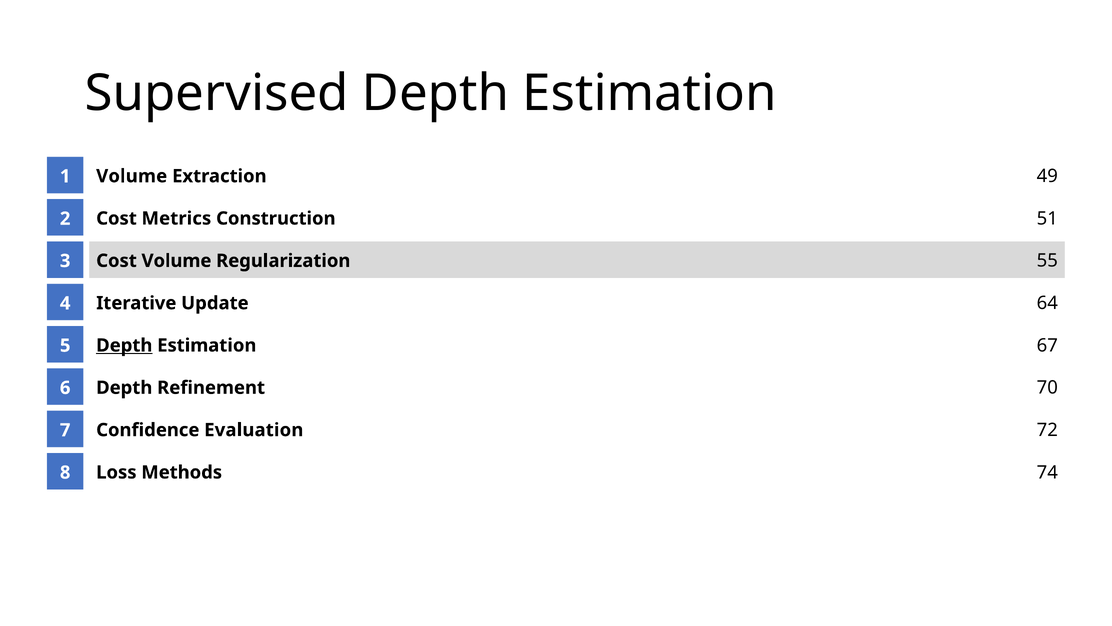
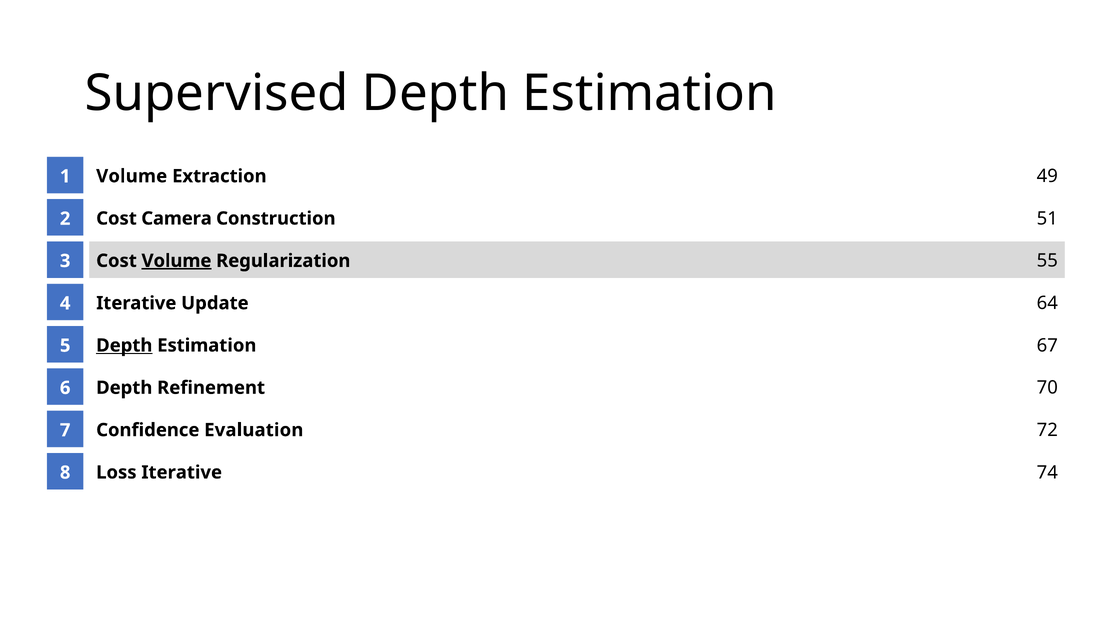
Metrics: Metrics -> Camera
Volume at (176, 261) underline: none -> present
Loss Methods: Methods -> Iterative
